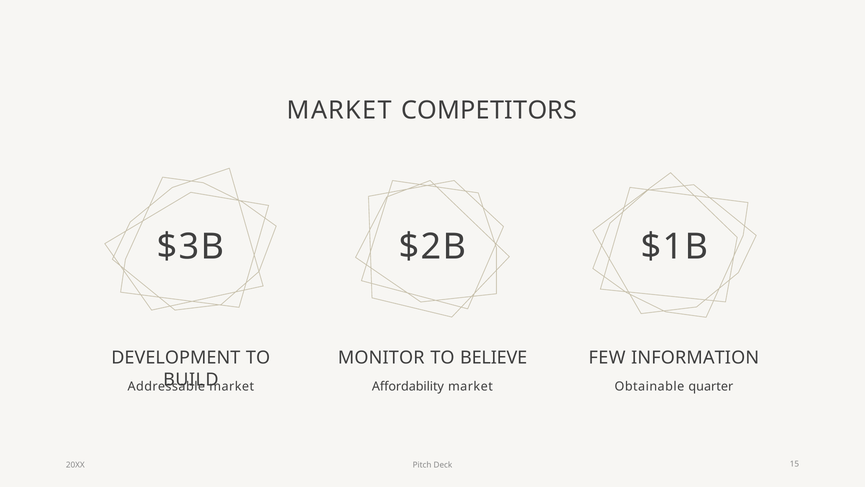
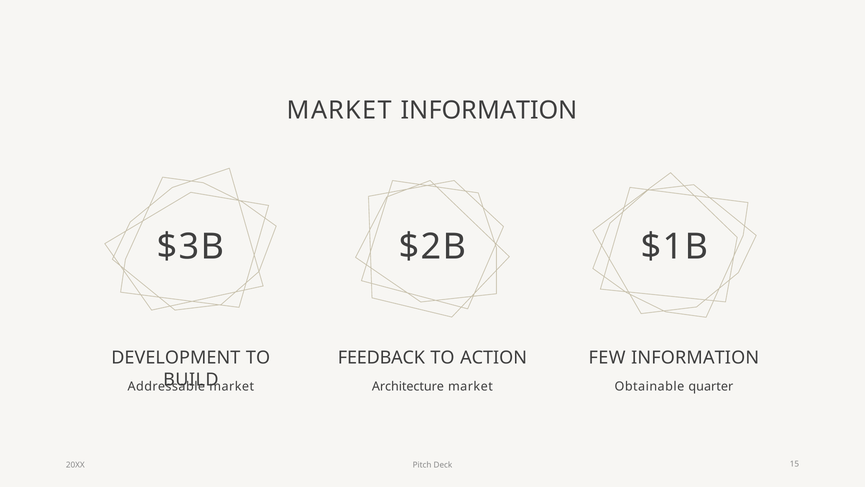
MARKET COMPETITORS: COMPETITORS -> INFORMATION
MONITOR: MONITOR -> FEEDBACK
BELIEVE: BELIEVE -> ACTION
Affordability: Affordability -> Architecture
